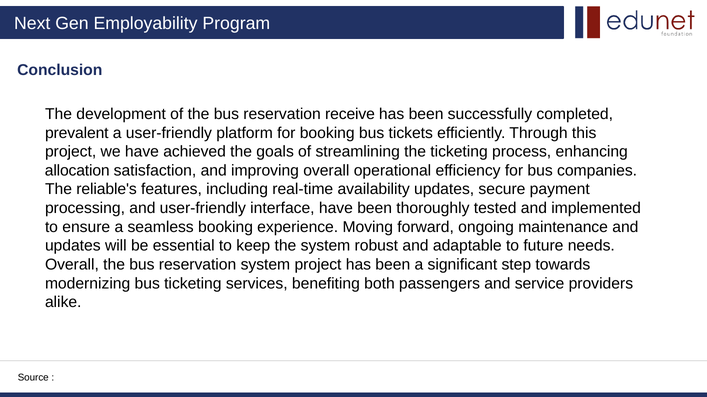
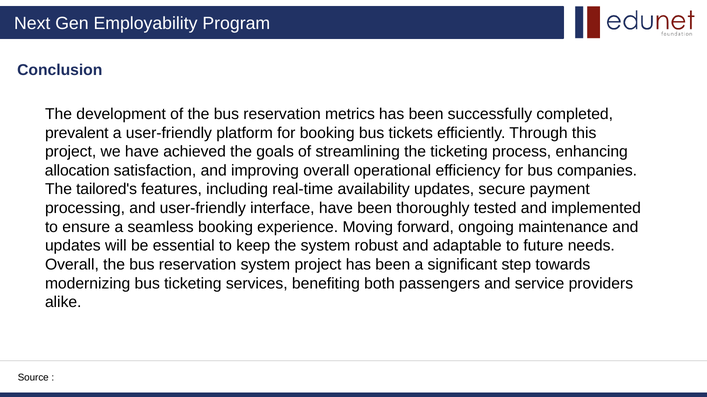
receive: receive -> metrics
reliable's: reliable's -> tailored's
